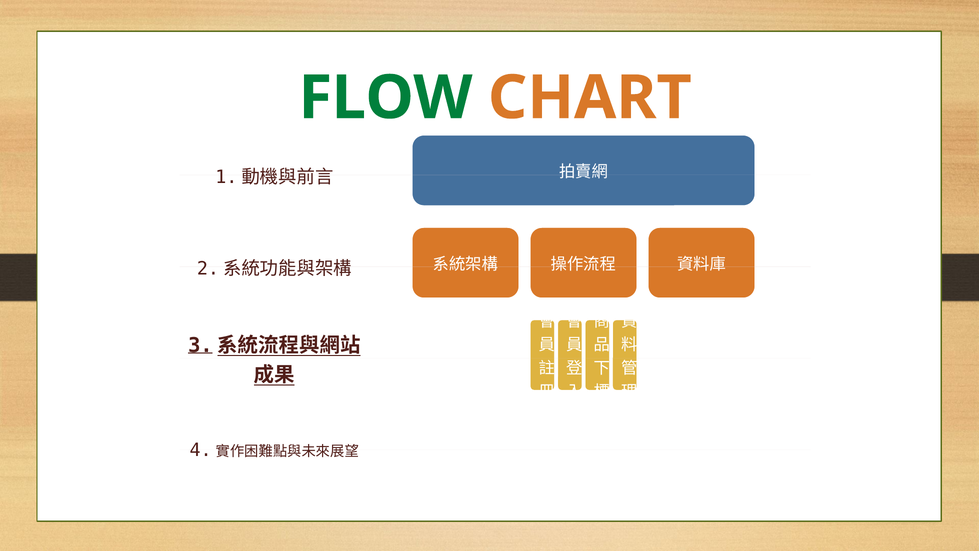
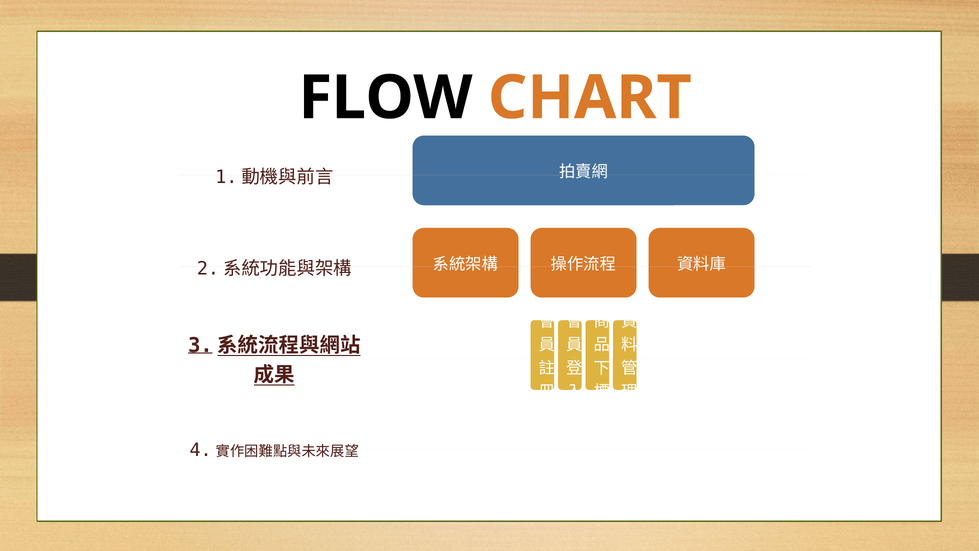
FLOW colour: green -> black
